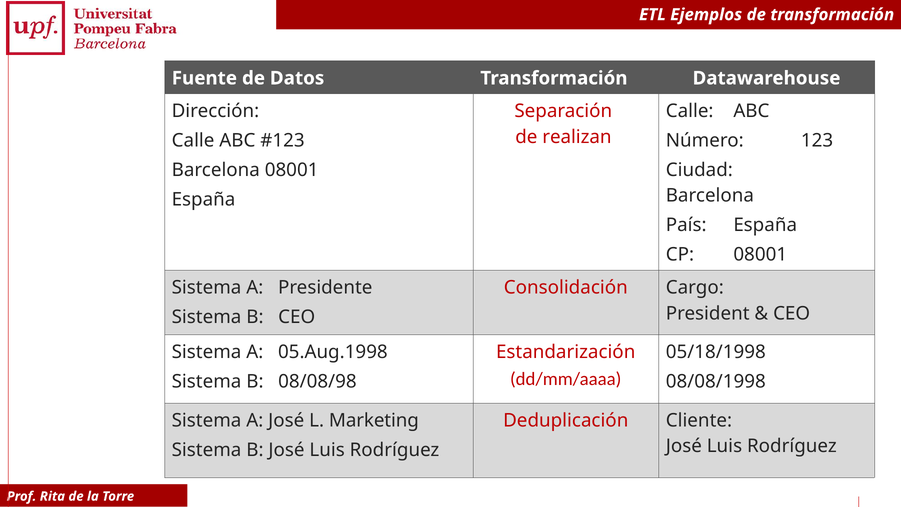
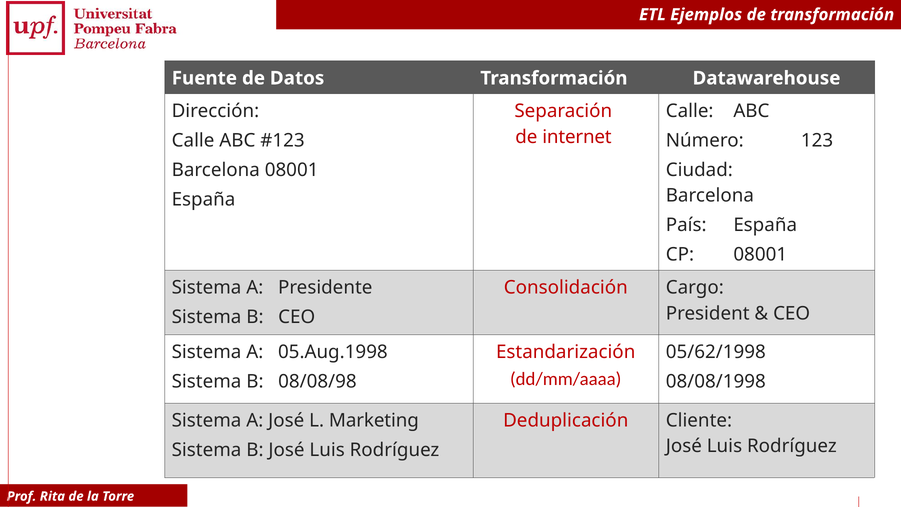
realizan: realizan -> internet
05/18/1998: 05/18/1998 -> 05/62/1998
